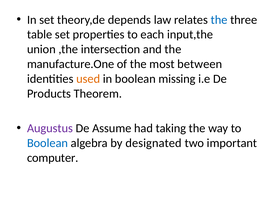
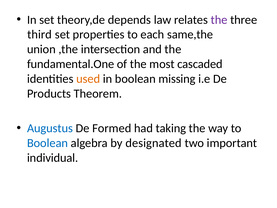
the at (219, 20) colour: blue -> purple
table: table -> third
input,the: input,the -> same,the
manufacture.One: manufacture.One -> fundamental.One
between: between -> cascaded
Augustus colour: purple -> blue
Assume: Assume -> Formed
computer: computer -> individual
